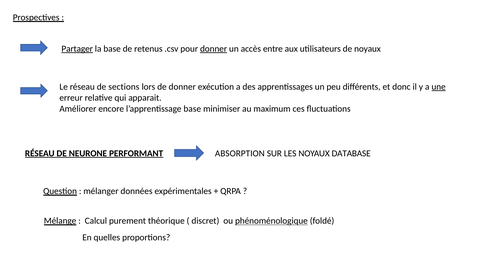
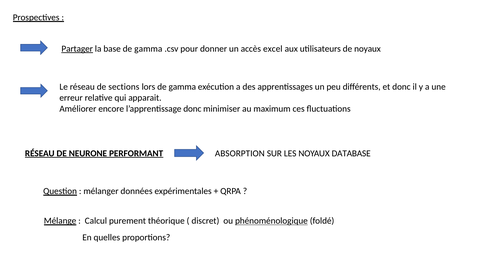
base de retenus: retenus -> gamma
donner at (214, 49) underline: present -> none
entre: entre -> excel
lors de donner: donner -> gamma
une underline: present -> none
l’apprentissage base: base -> donc
